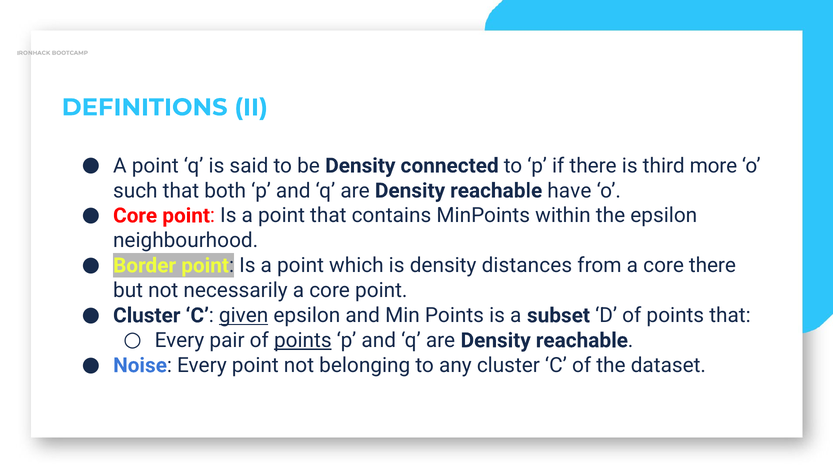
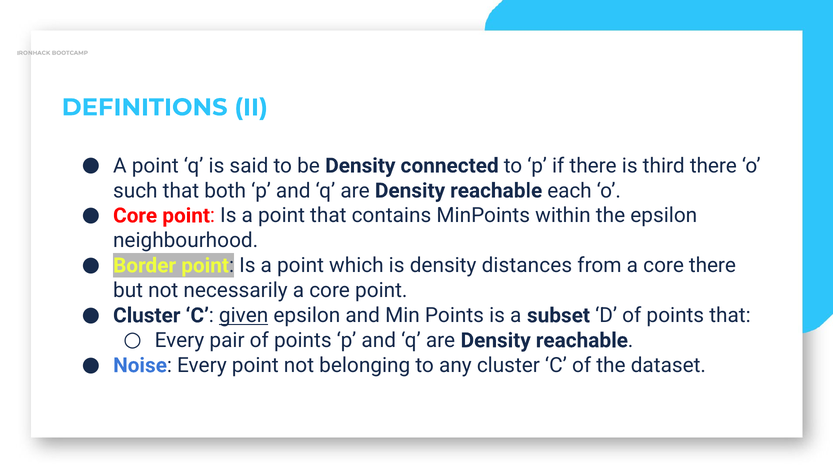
third more: more -> there
have: have -> each
points at (303, 341) underline: present -> none
